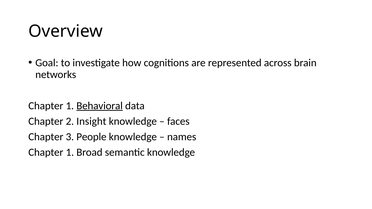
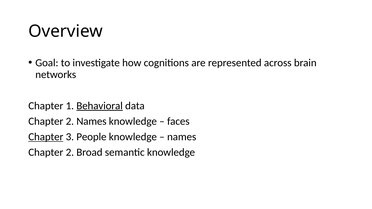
2 Insight: Insight -> Names
Chapter at (46, 137) underline: none -> present
1 at (70, 153): 1 -> 2
